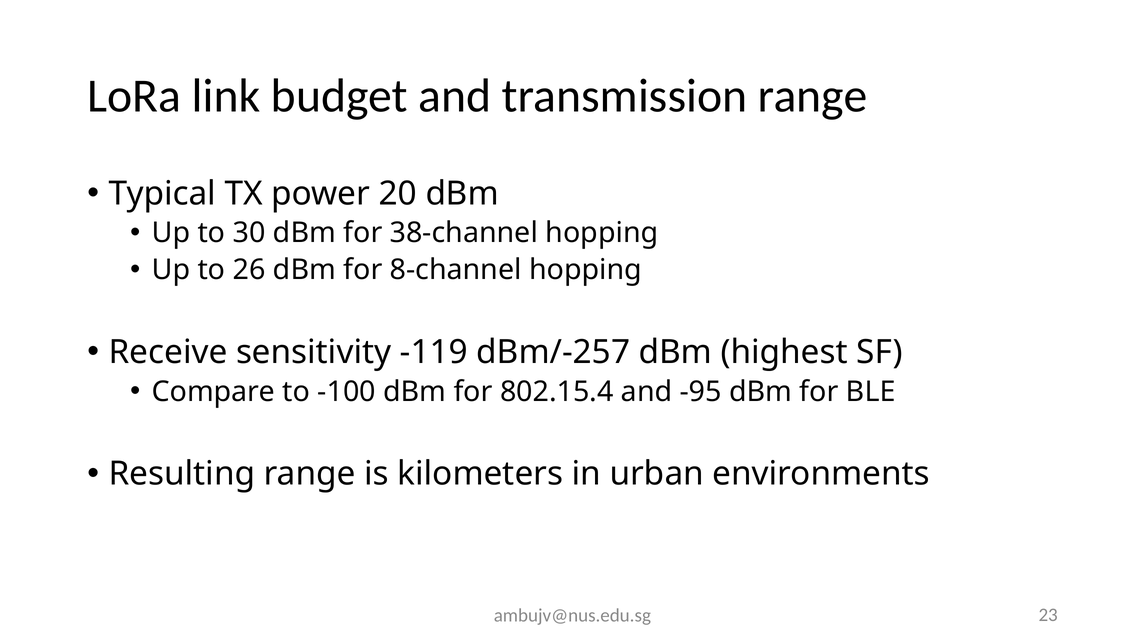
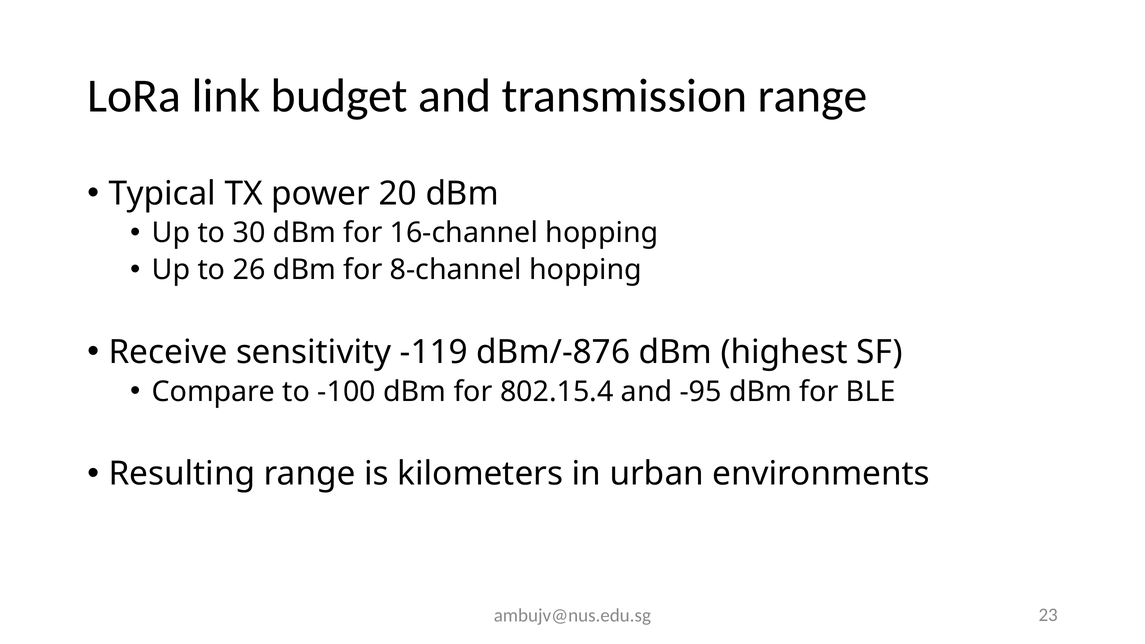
38-channel: 38-channel -> 16-channel
dBm/-257: dBm/-257 -> dBm/-876
